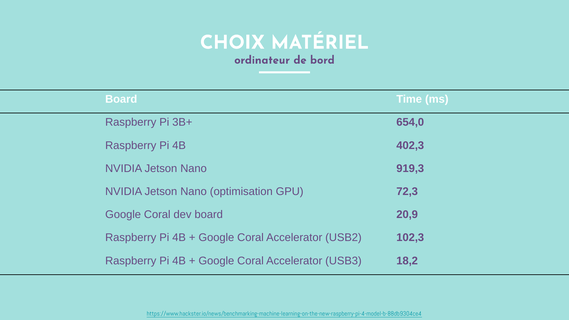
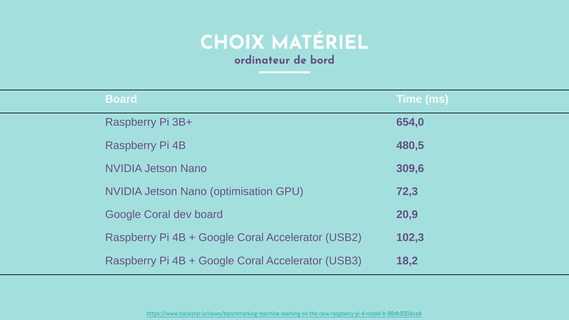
402,3: 402,3 -> 480,5
919,3: 919,3 -> 309,6
